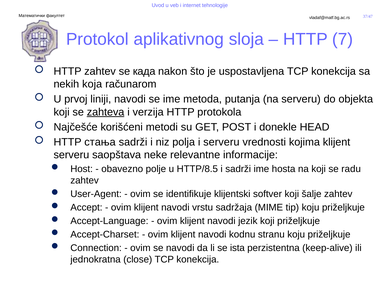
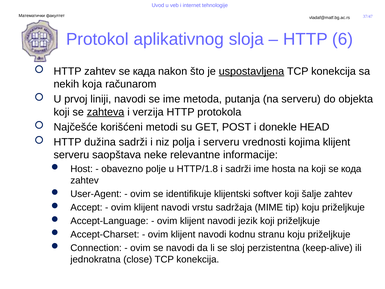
7: 7 -> 6
uspostavljena underline: none -> present
стања: стања -> dužina
HTTP/8.5: HTTP/8.5 -> HTTP/1.8
radu: radu -> кода
ista: ista -> sloj
